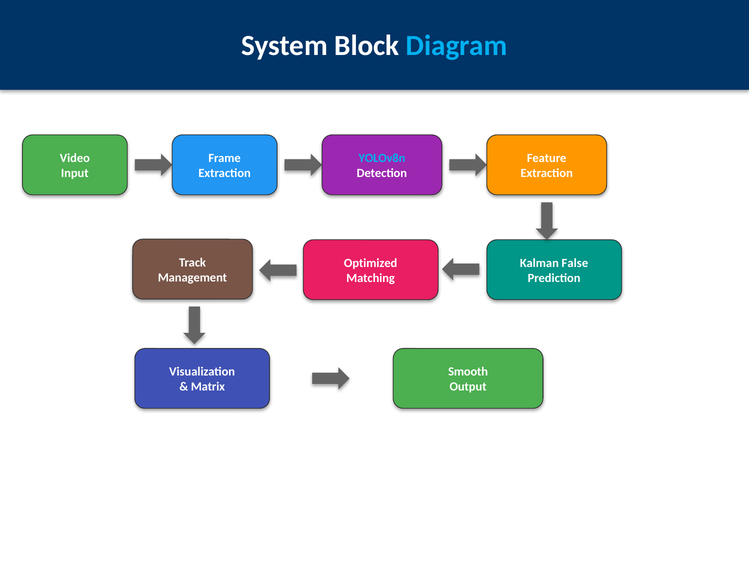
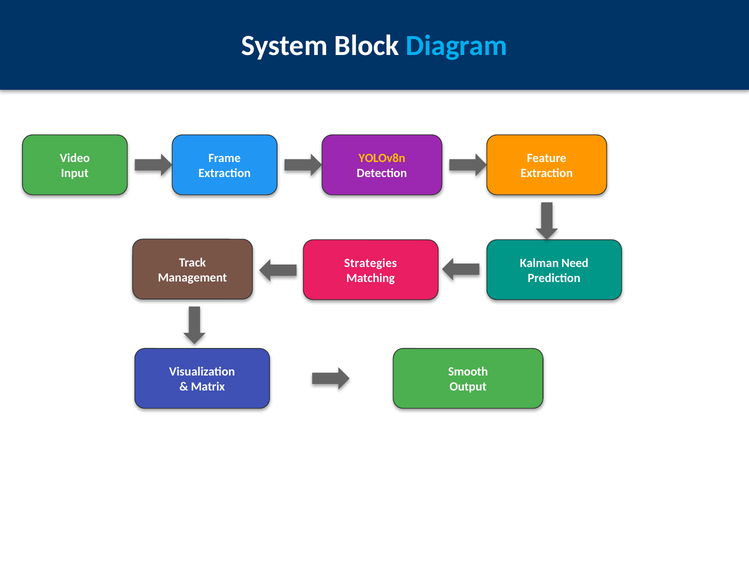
YOLOv8n colour: light blue -> yellow
Optimized: Optimized -> Strategies
False: False -> Need
